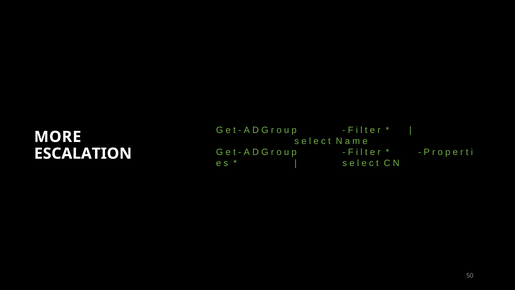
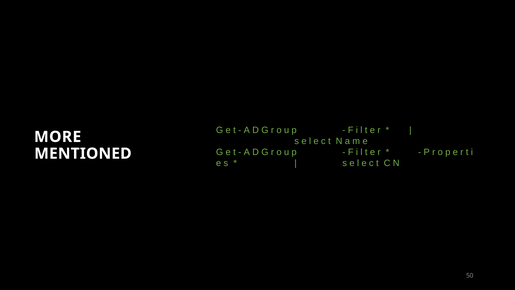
ESCALATION: ESCALATION -> MENTIONED
